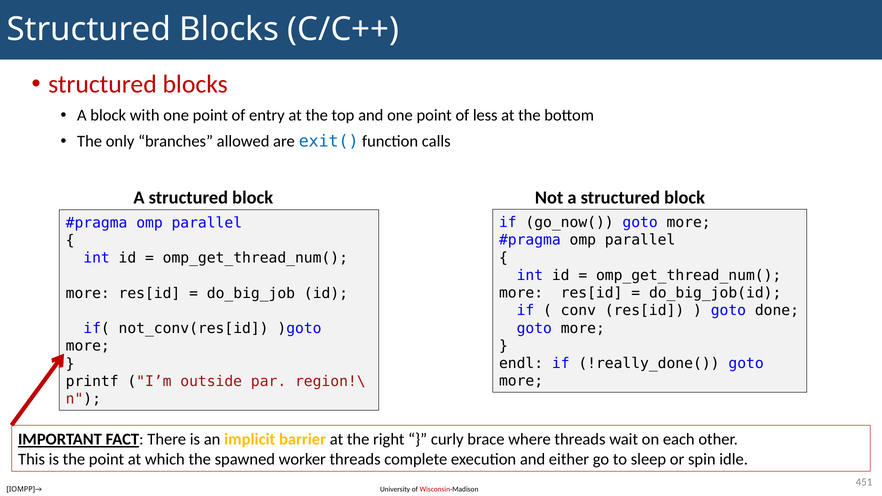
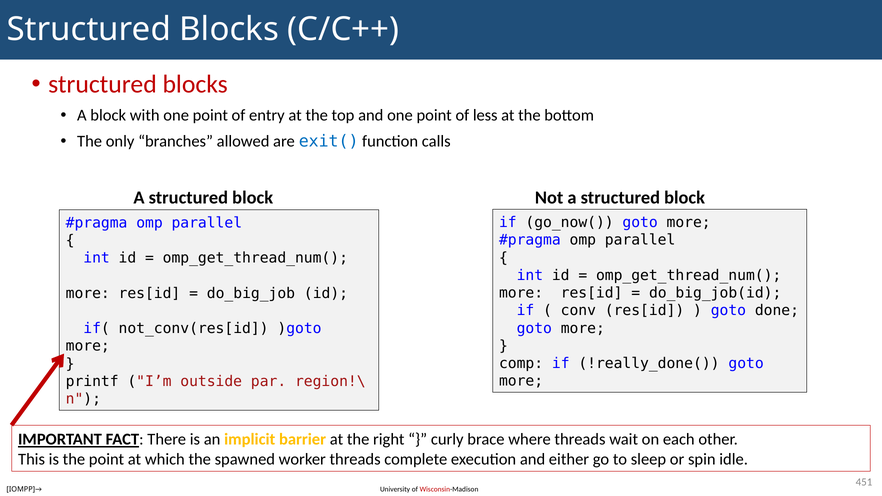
endl: endl -> comp
